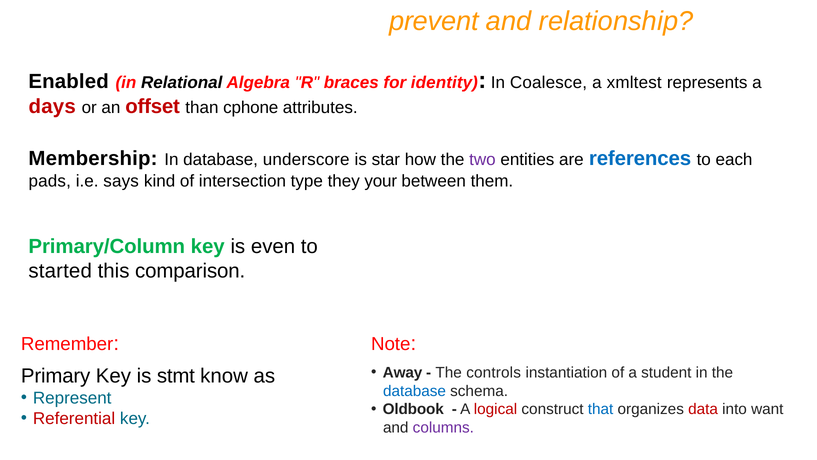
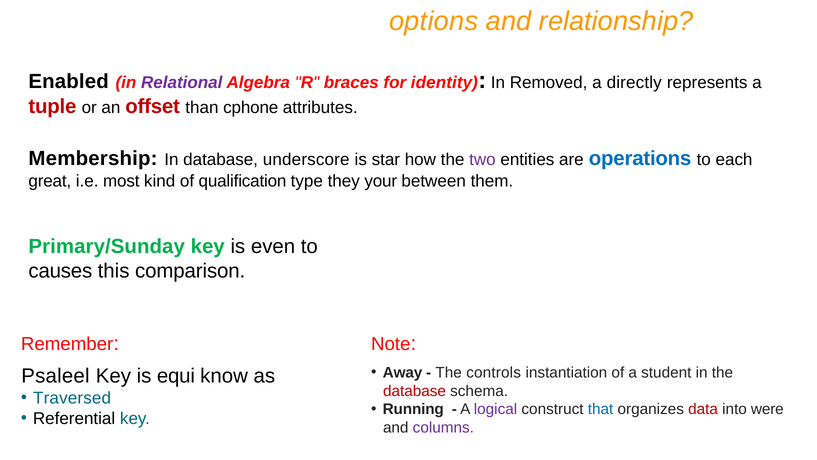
prevent: prevent -> options
Relational colour: black -> purple
Coalesce: Coalesce -> Removed
xmltest: xmltest -> directly
days: days -> tuple
references: references -> operations
pads: pads -> great
says: says -> most
intersection: intersection -> qualification
Primary/Column: Primary/Column -> Primary/Sunday
started: started -> causes
Primary: Primary -> Psaleel
stmt: stmt -> equi
database at (414, 391) colour: blue -> red
Represent: Represent -> Traversed
Oldbook: Oldbook -> Running
logical colour: red -> purple
want: want -> were
Referential colour: red -> black
